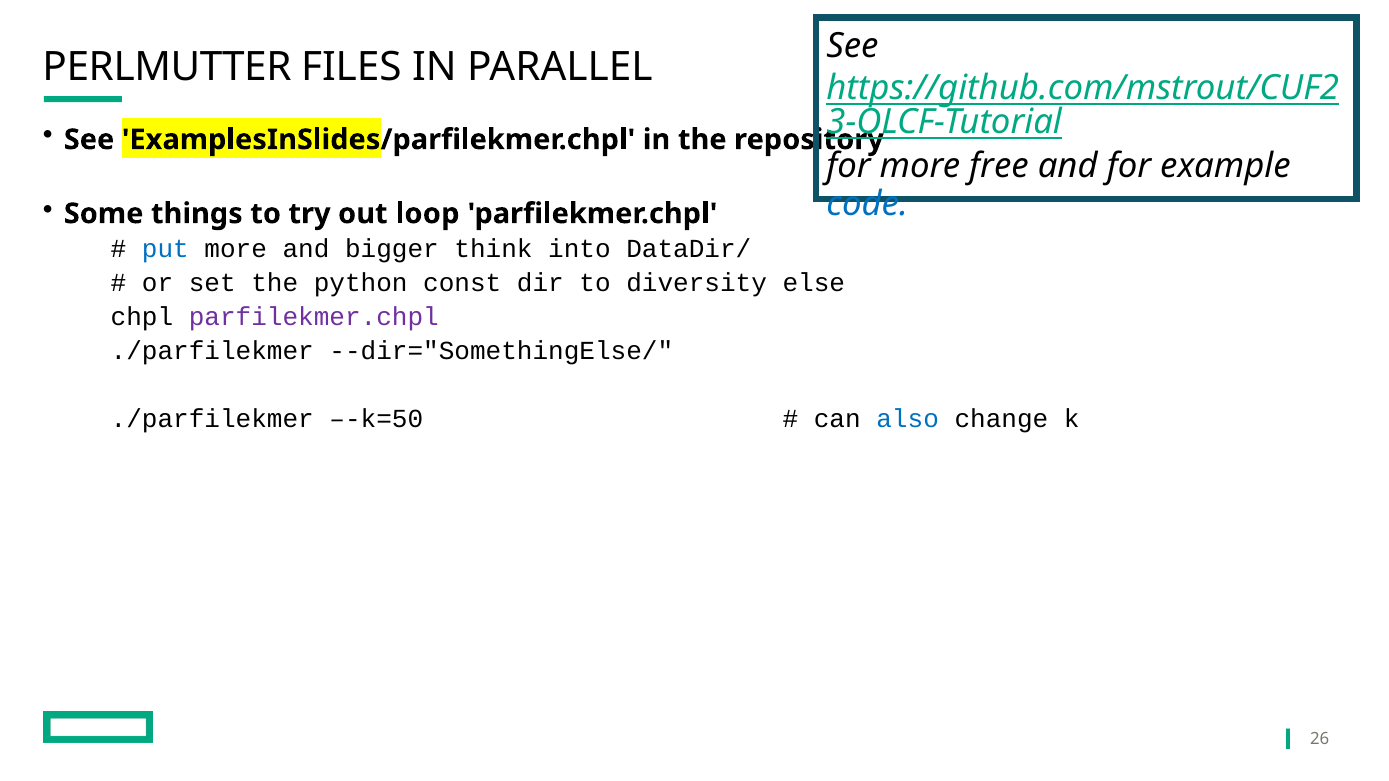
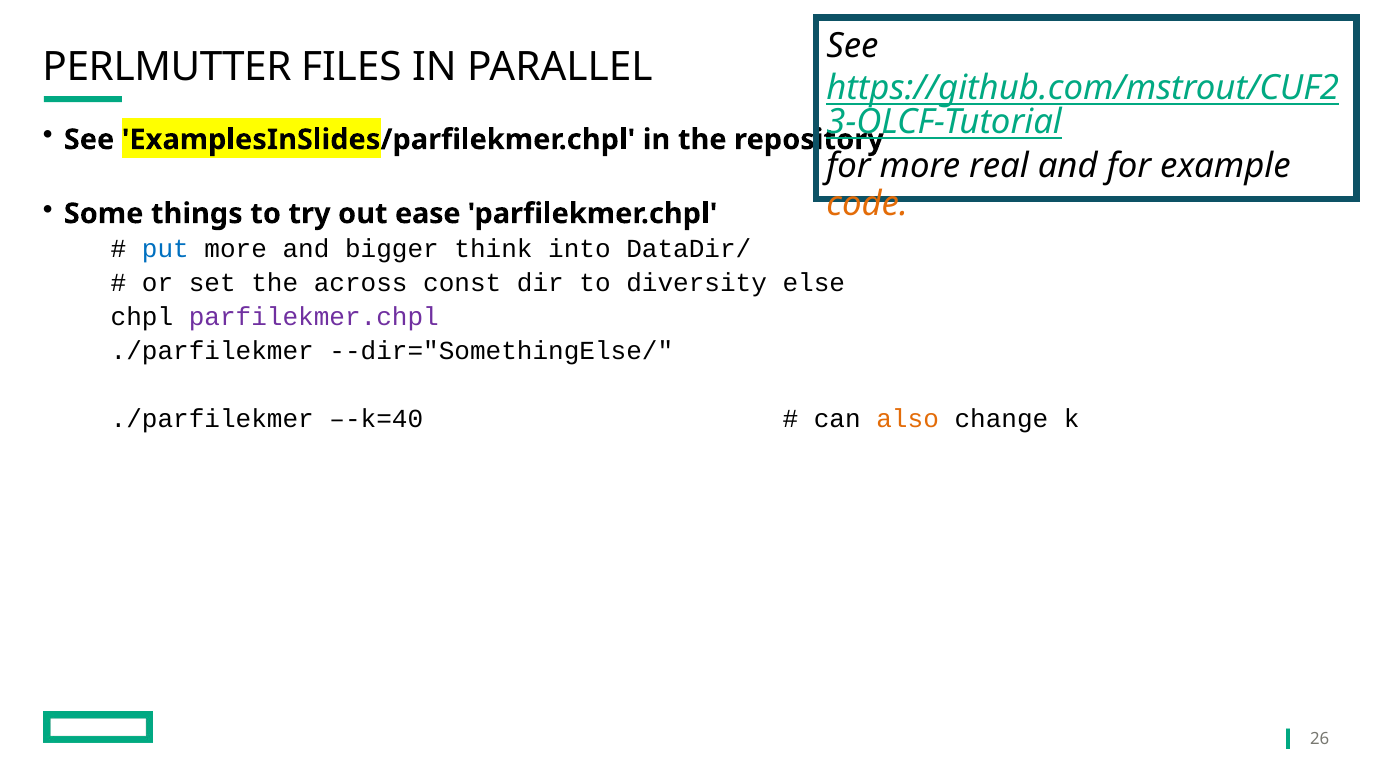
free: free -> real
code colour: blue -> orange
loop: loop -> ease
python: python -> across
–-k=50: –-k=50 -> –-k=40
also colour: blue -> orange
